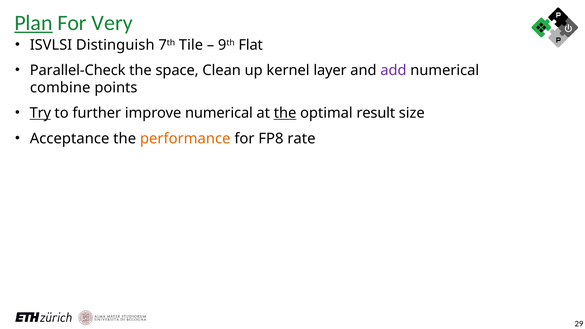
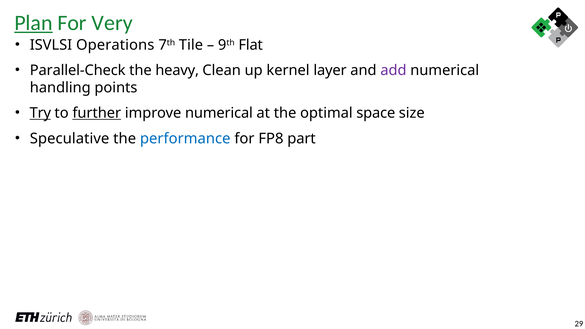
Distinguish: Distinguish -> Operations
space: space -> heavy
combine: combine -> handling
further underline: none -> present
the at (285, 113) underline: present -> none
result: result -> space
Acceptance: Acceptance -> Speculative
performance colour: orange -> blue
rate: rate -> part
